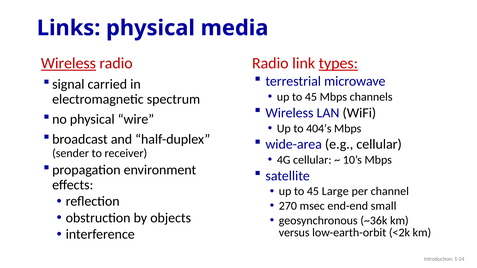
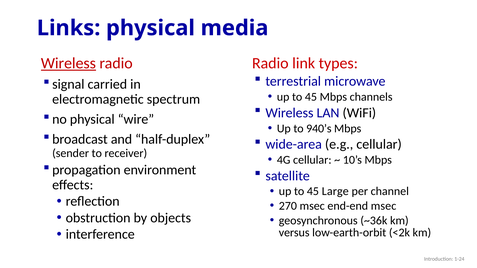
types underline: present -> none
404’s: 404’s -> 940’s
end-end small: small -> msec
